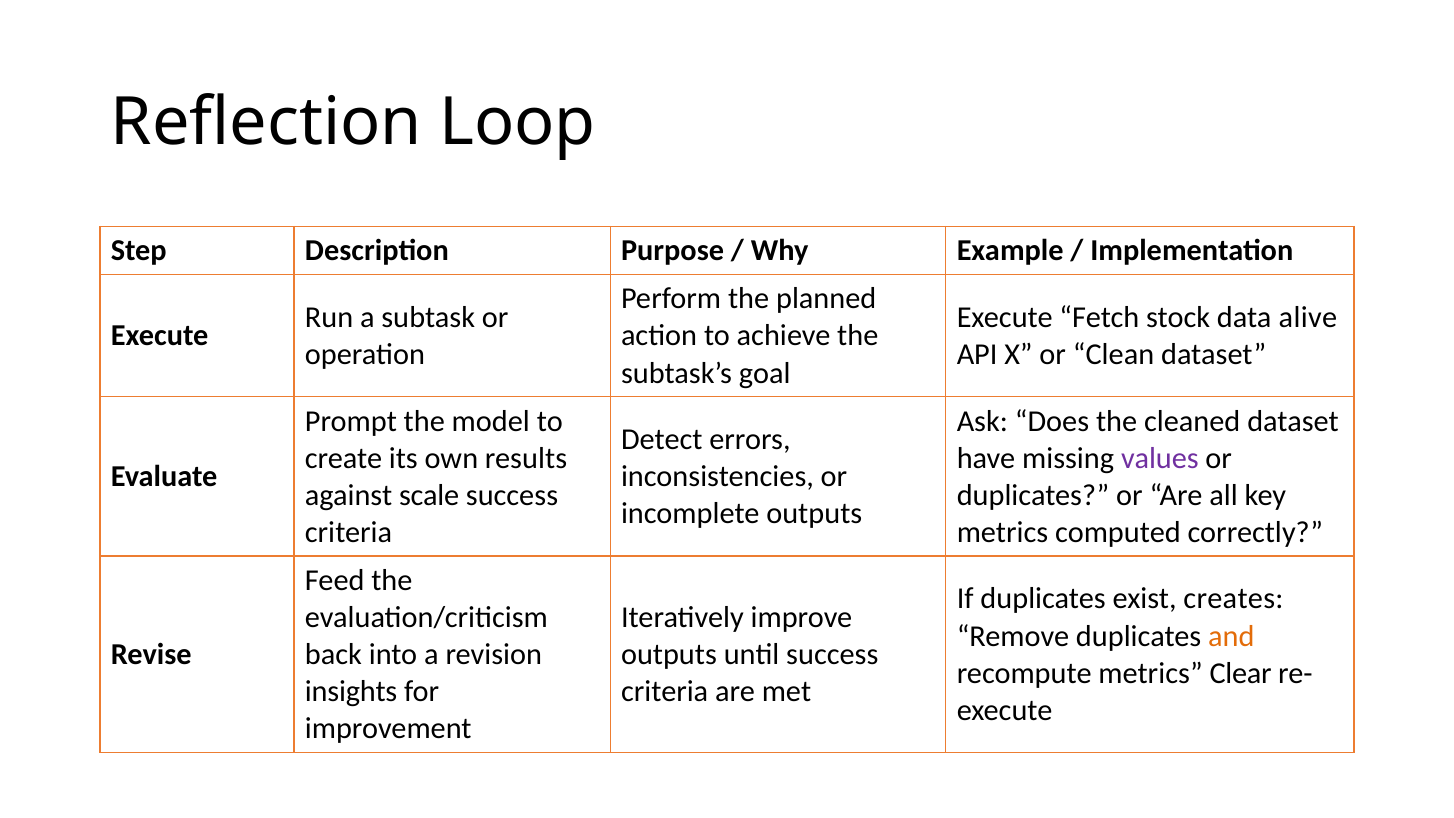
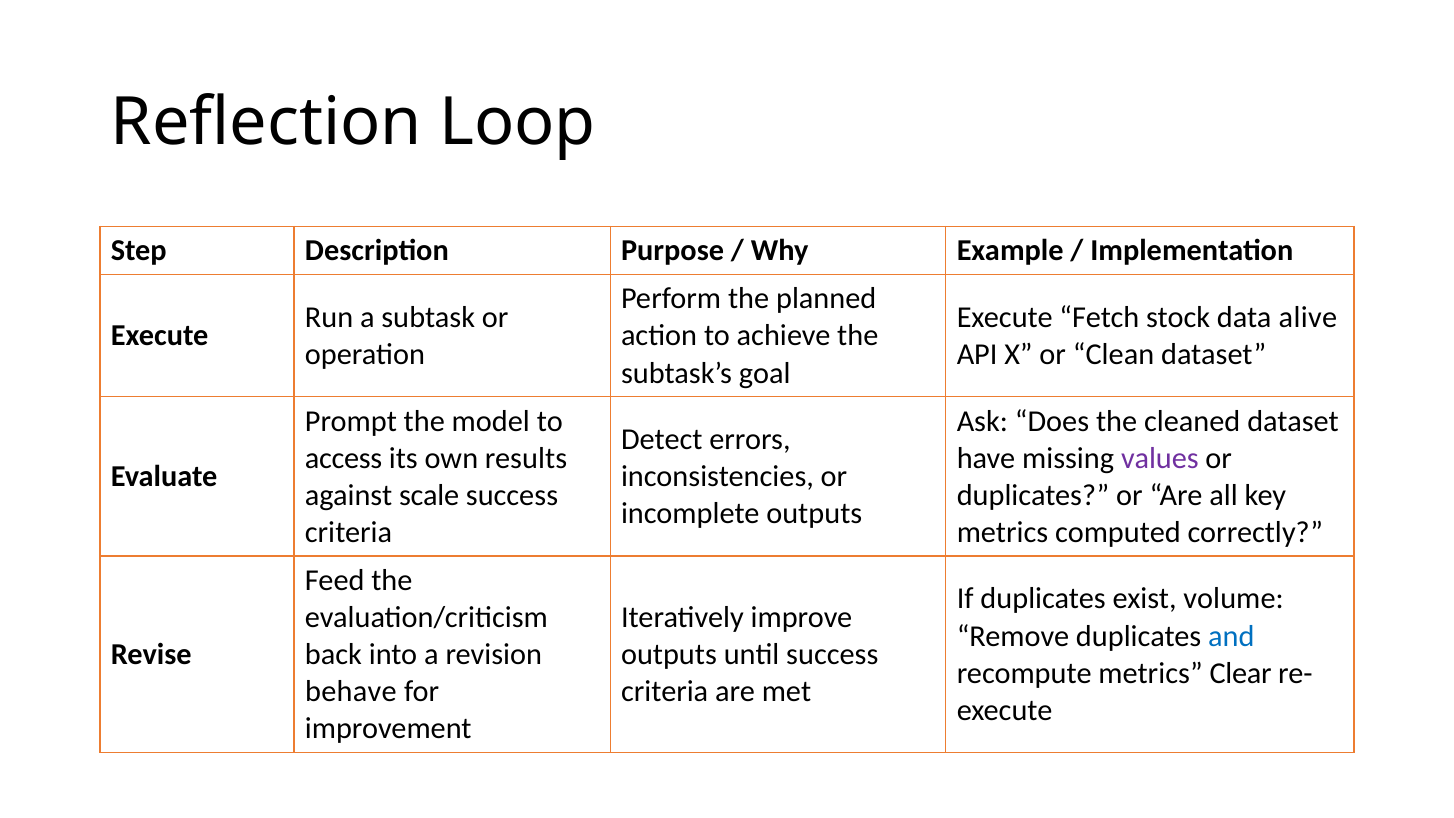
create: create -> access
creates: creates -> volume
and colour: orange -> blue
insights: insights -> behave
